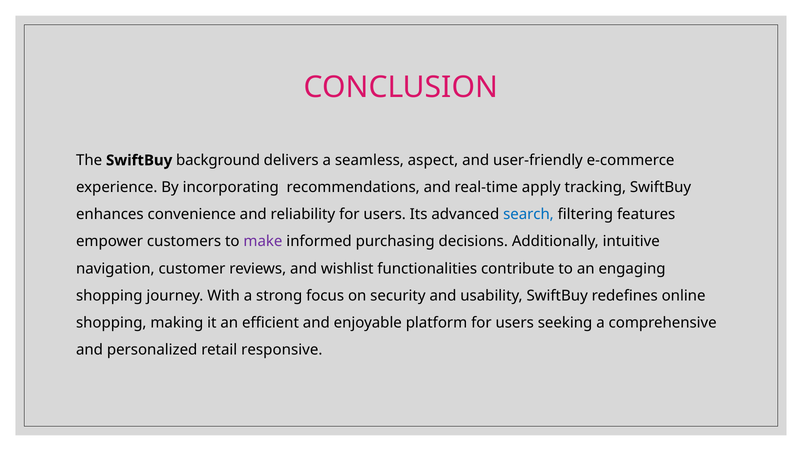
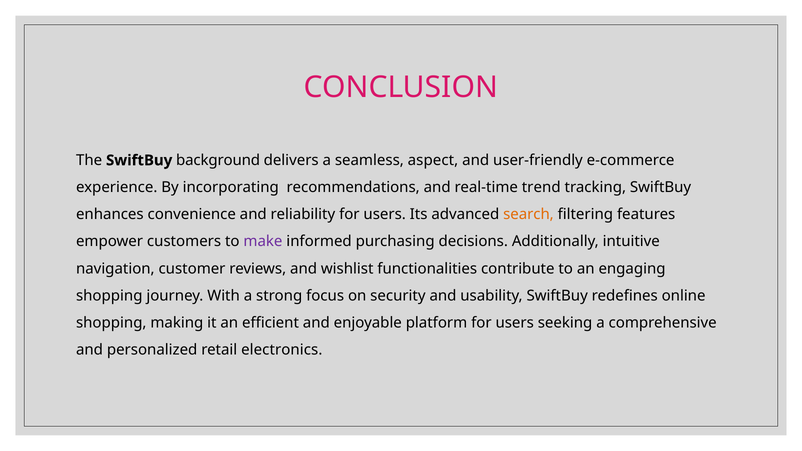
apply: apply -> trend
search colour: blue -> orange
responsive: responsive -> electronics
